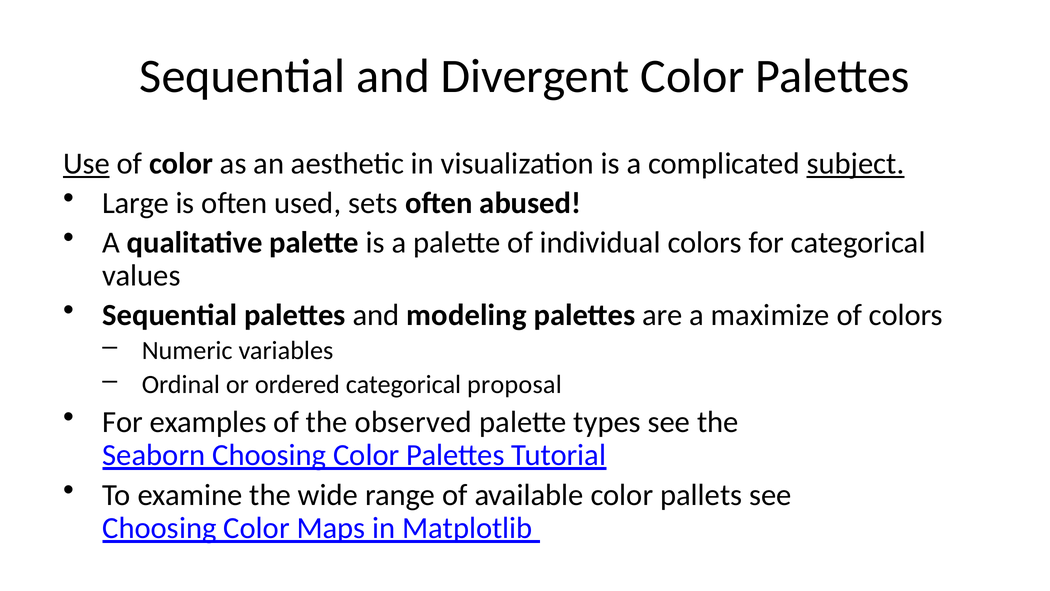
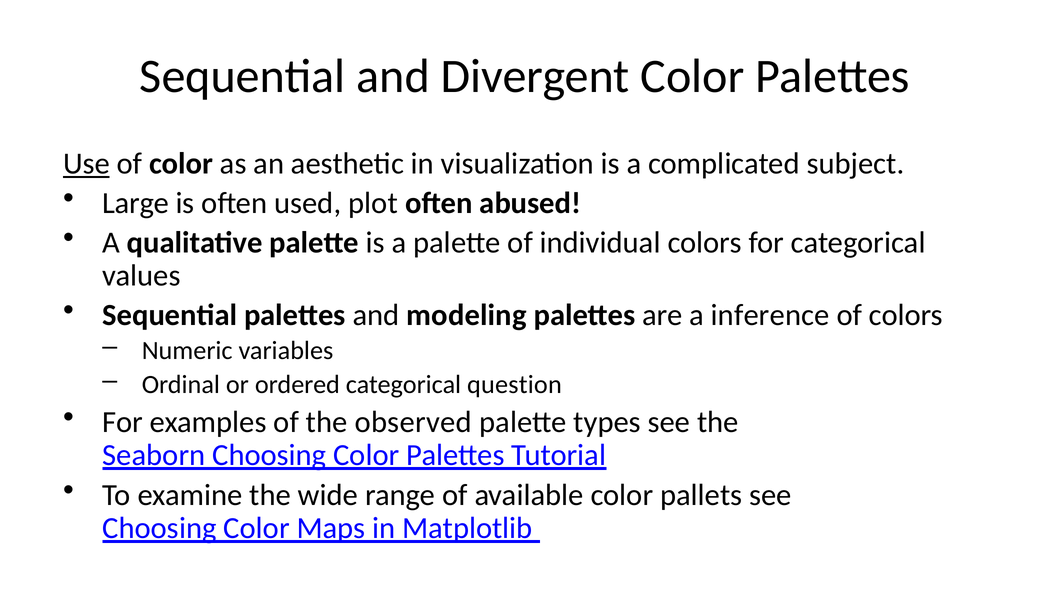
subject underline: present -> none
sets: sets -> plot
maximize: maximize -> inference
proposal: proposal -> question
